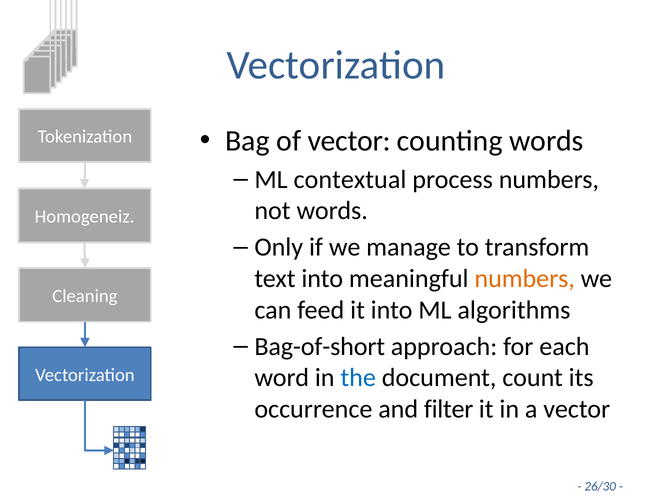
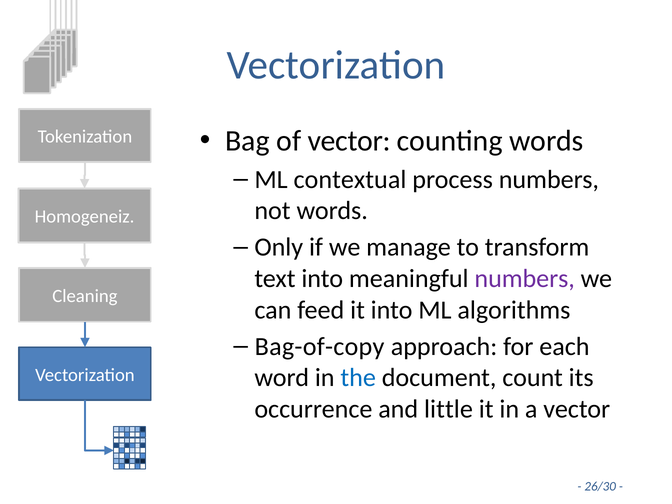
numbers at (525, 279) colour: orange -> purple
Bag-of-short: Bag-of-short -> Bag-of-copy
filter: filter -> little
